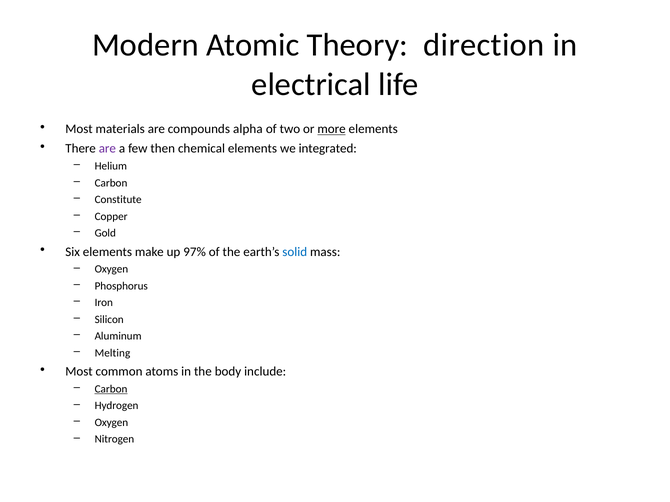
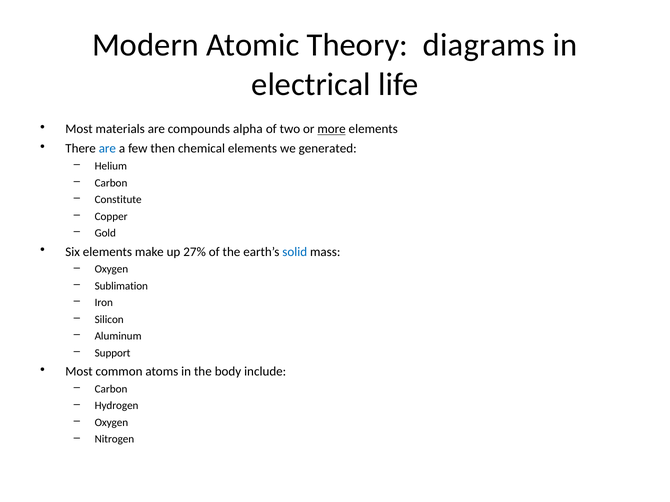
direction: direction -> diagrams
are at (107, 149) colour: purple -> blue
integrated: integrated -> generated
97%: 97% -> 27%
Phosphorus: Phosphorus -> Sublimation
Melting: Melting -> Support
Carbon at (111, 389) underline: present -> none
